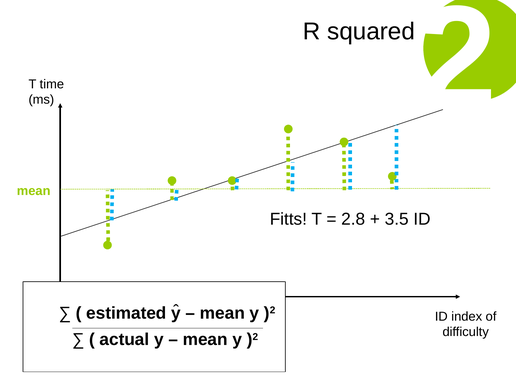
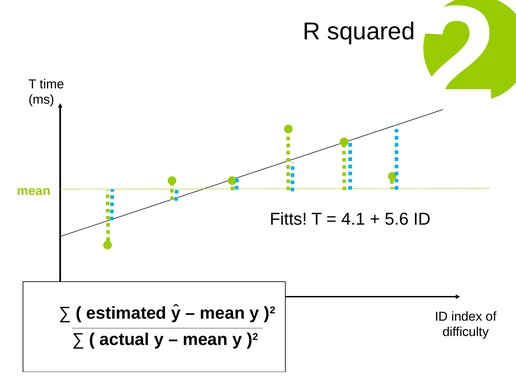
2.8: 2.8 -> 4.1
3.5: 3.5 -> 5.6
